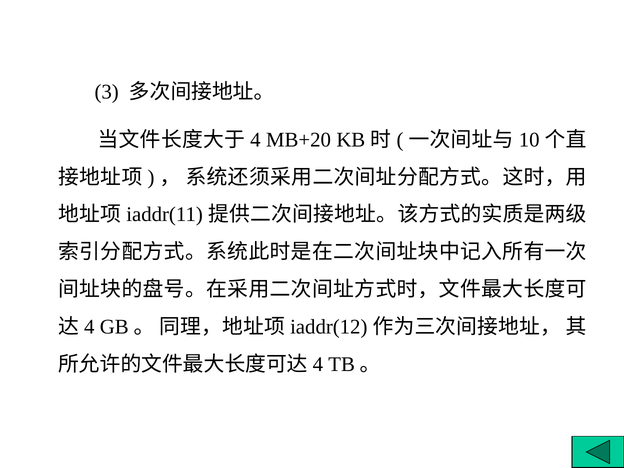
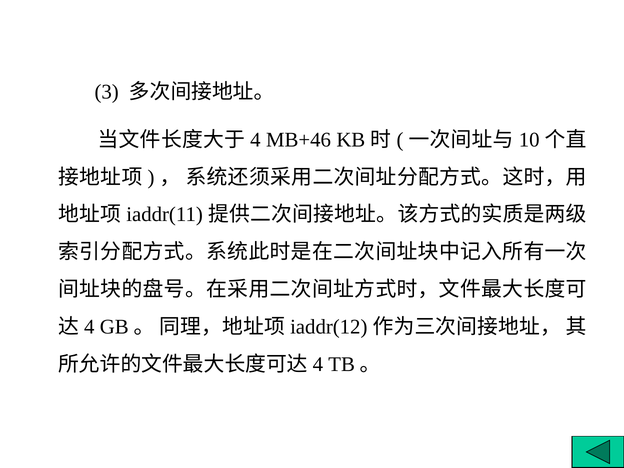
MB+20: MB+20 -> MB+46
